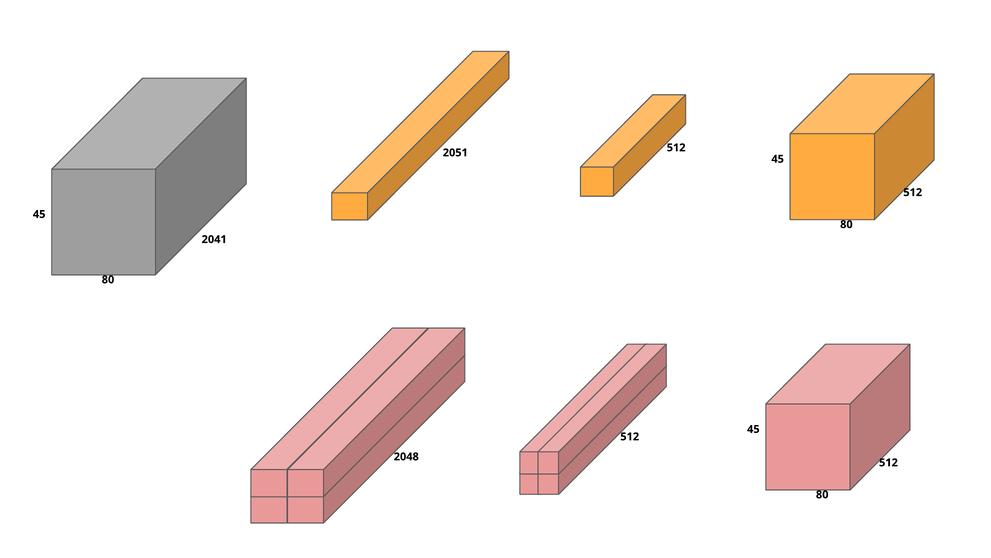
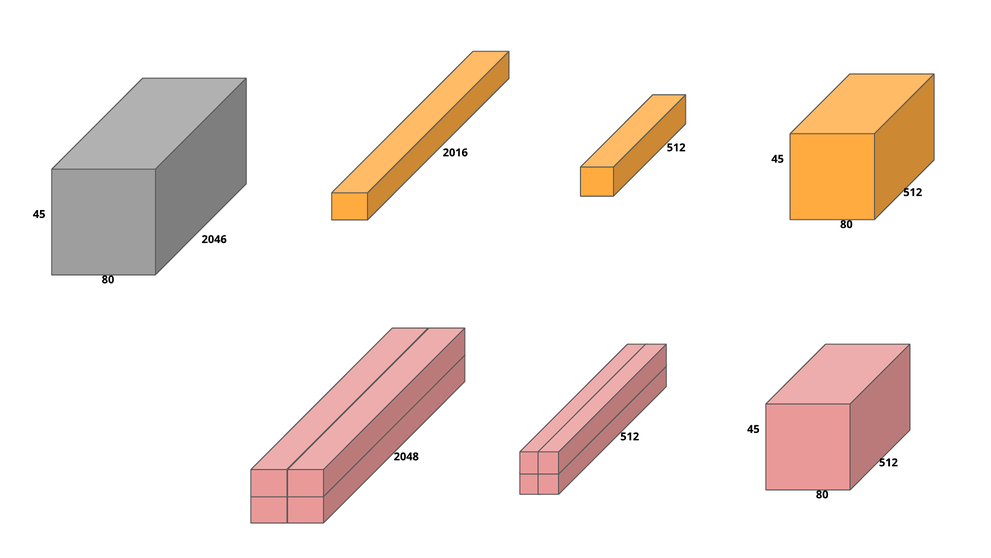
2051: 2051 -> 2016
2041: 2041 -> 2046
